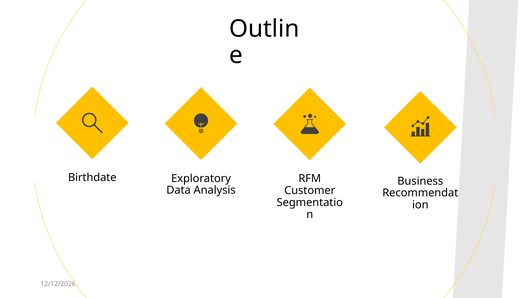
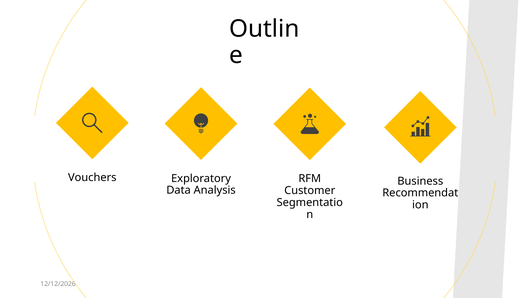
Birthdate: Birthdate -> Vouchers
